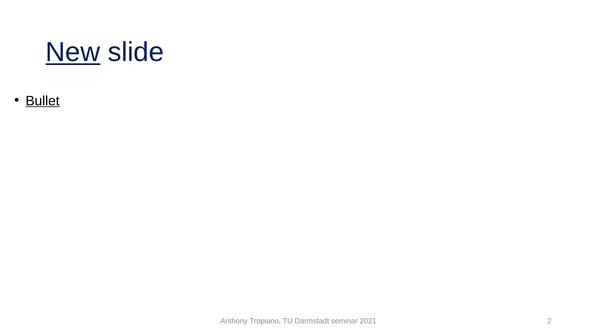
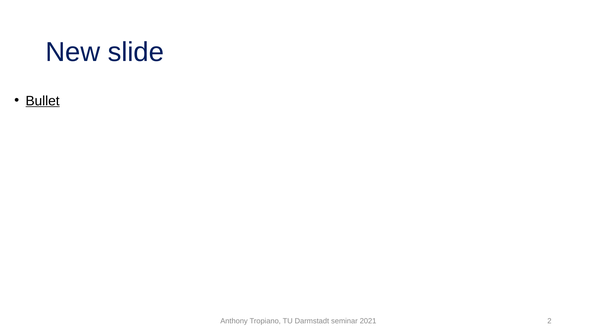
New underline: present -> none
